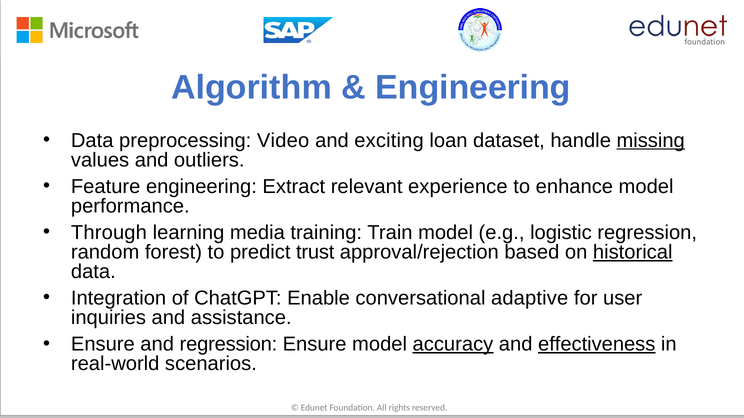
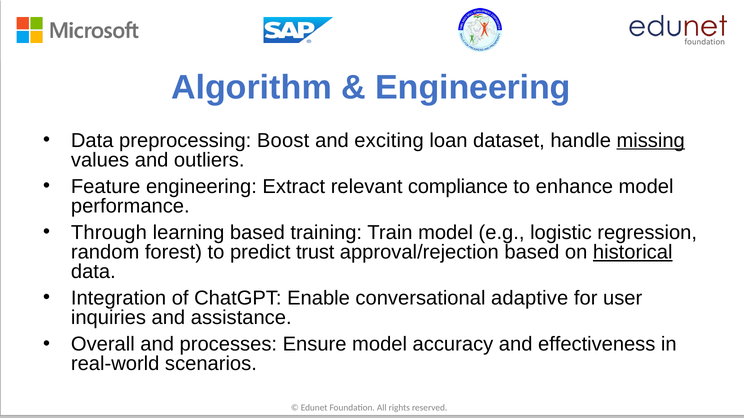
Video: Video -> Boost
experience: experience -> compliance
learning media: media -> based
Ensure at (103, 345): Ensure -> Overall
and regression: regression -> processes
accuracy underline: present -> none
effectiveness underline: present -> none
